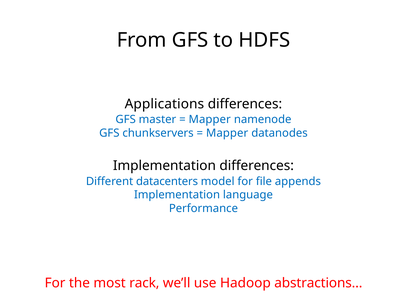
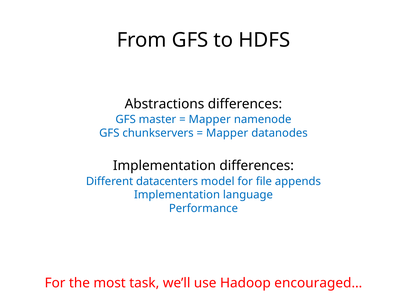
Applications: Applications -> Abstractions
rack: rack -> task
abstractions…: abstractions… -> encouraged…
